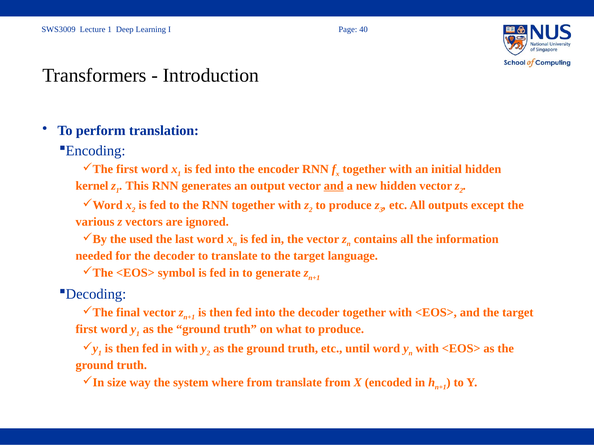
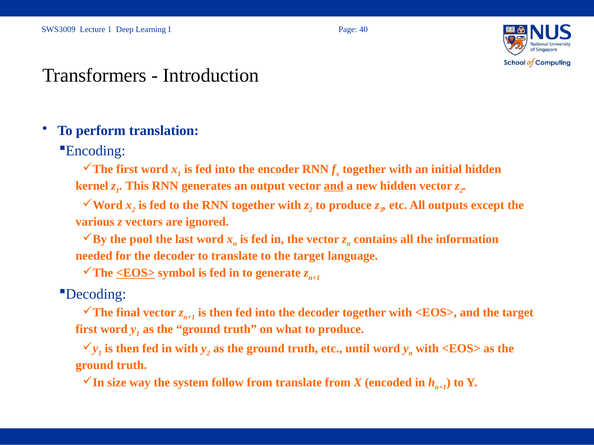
used: used -> pool
<EOS> at (135, 273) underline: none -> present
where: where -> follow
